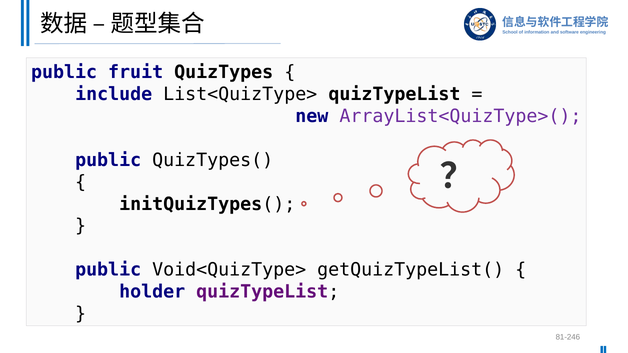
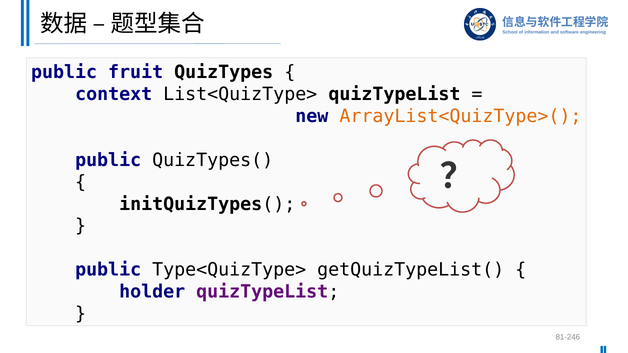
include: include -> context
ArrayList<QuizType>( colour: purple -> orange
Void<QuizType>: Void<QuizType> -> Type<QuizType>
